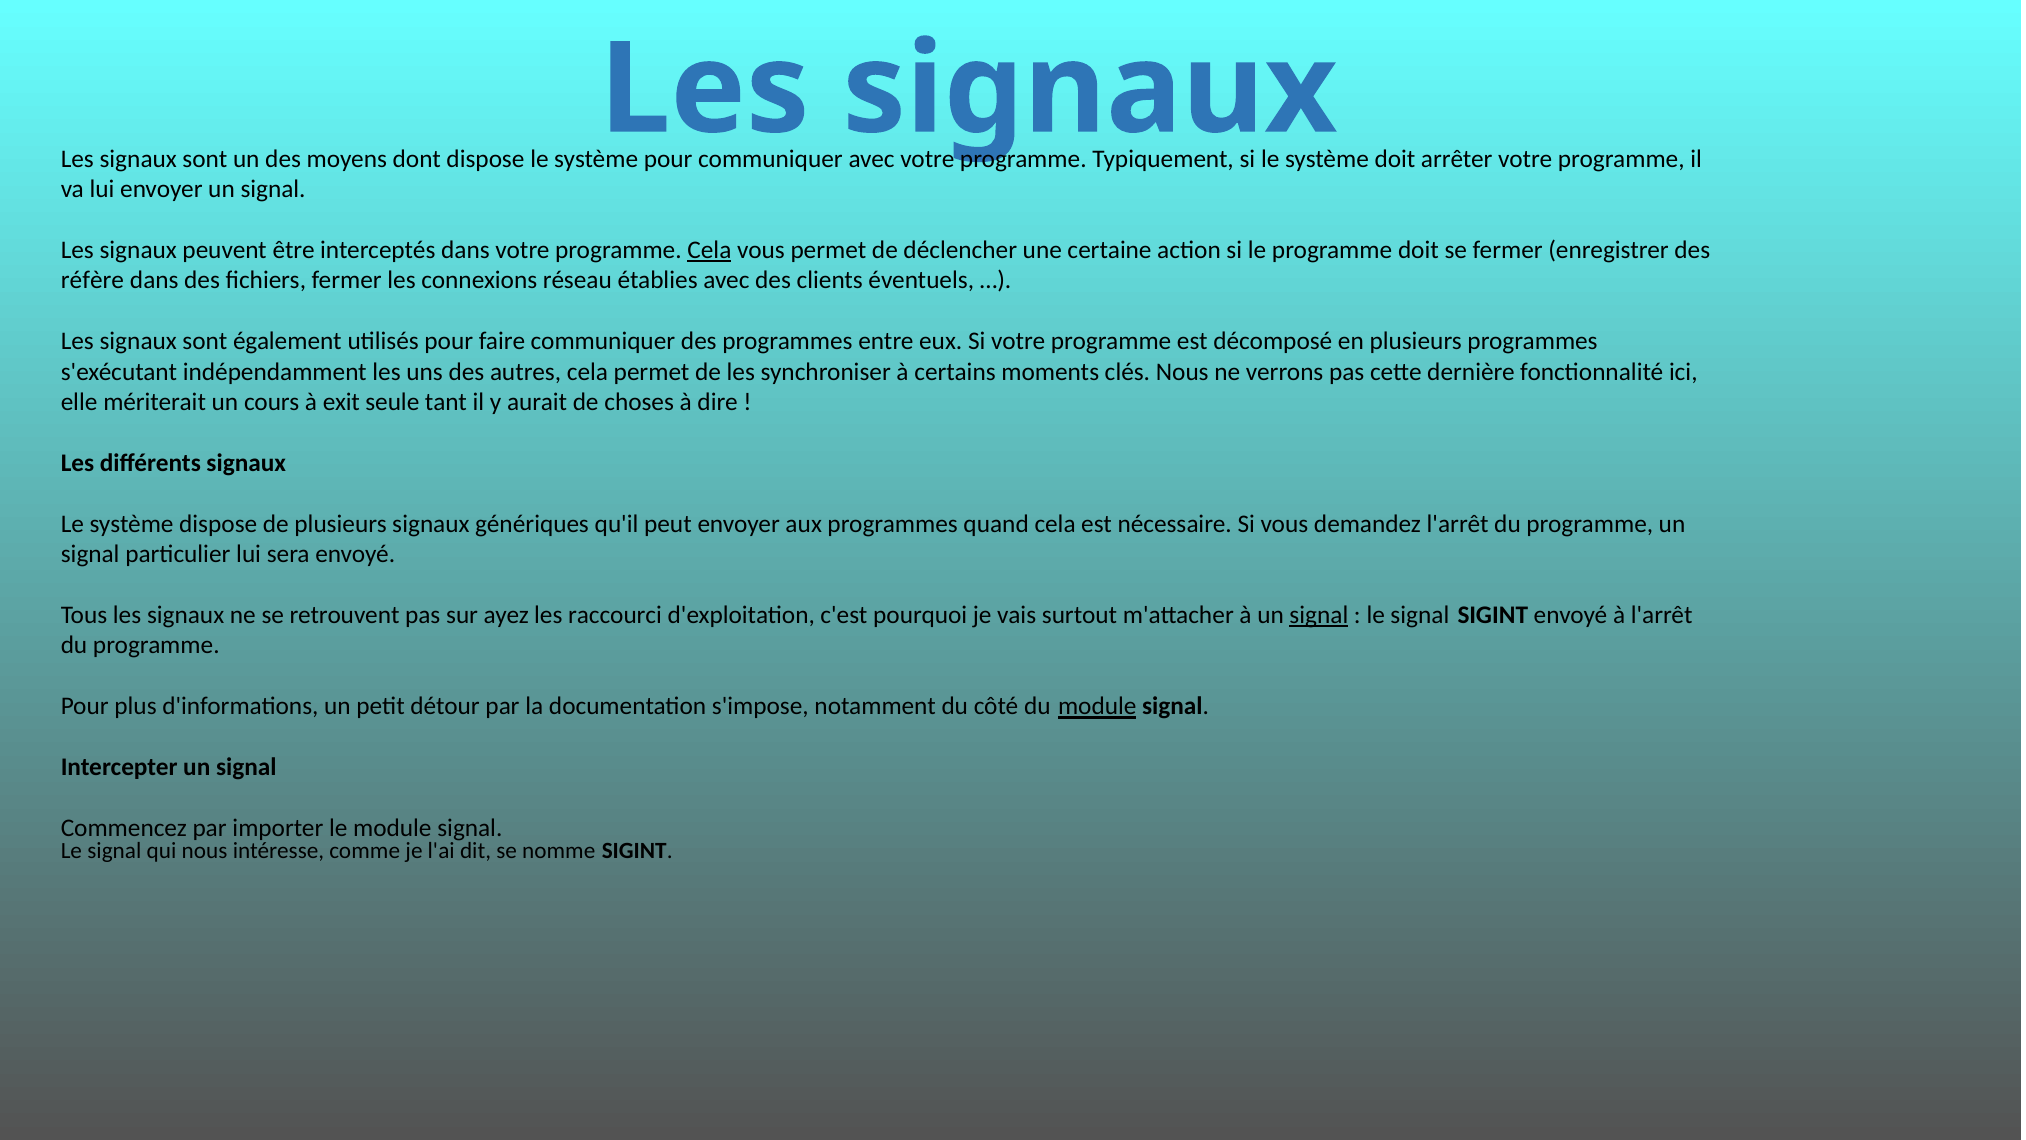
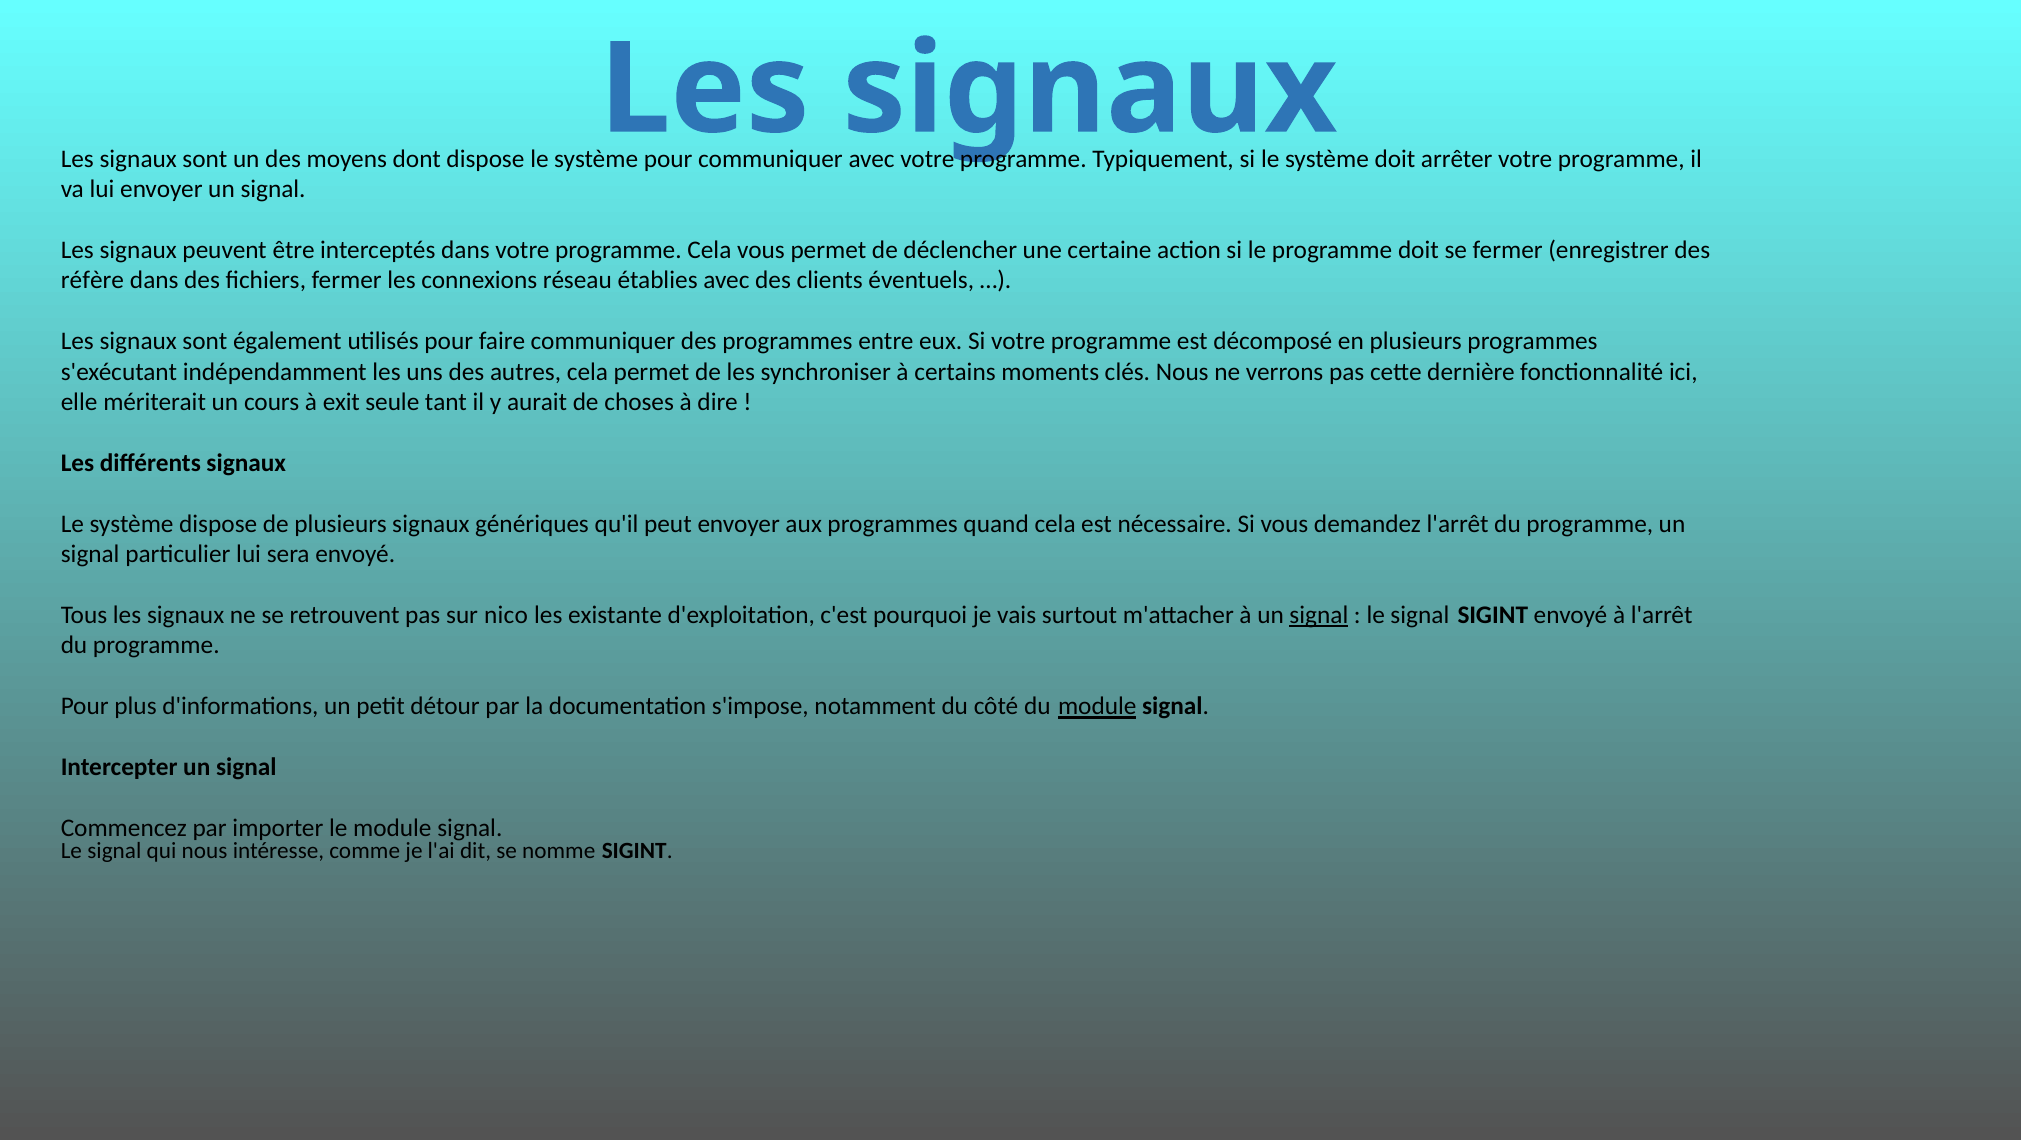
Cela at (709, 250) underline: present -> none
ayez: ayez -> nico
raccourci: raccourci -> existante
